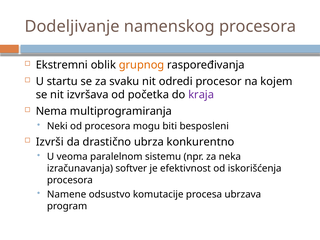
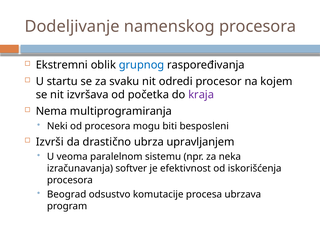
grupnog colour: orange -> blue
konkurentno: konkurentno -> upravljanjem
Namene: Namene -> Beograd
